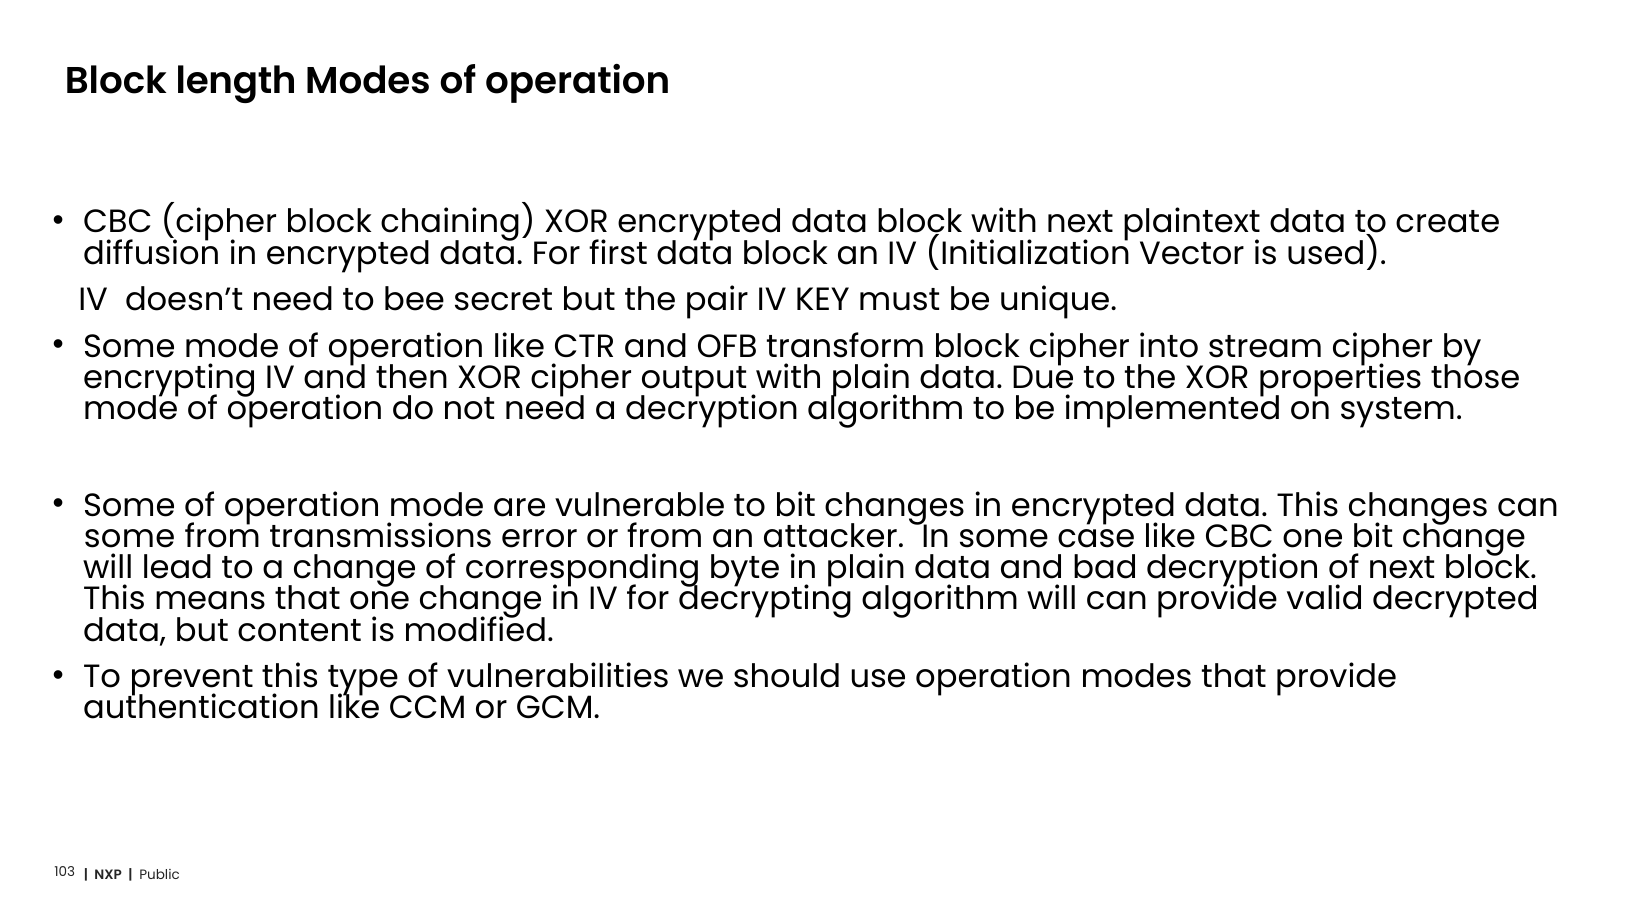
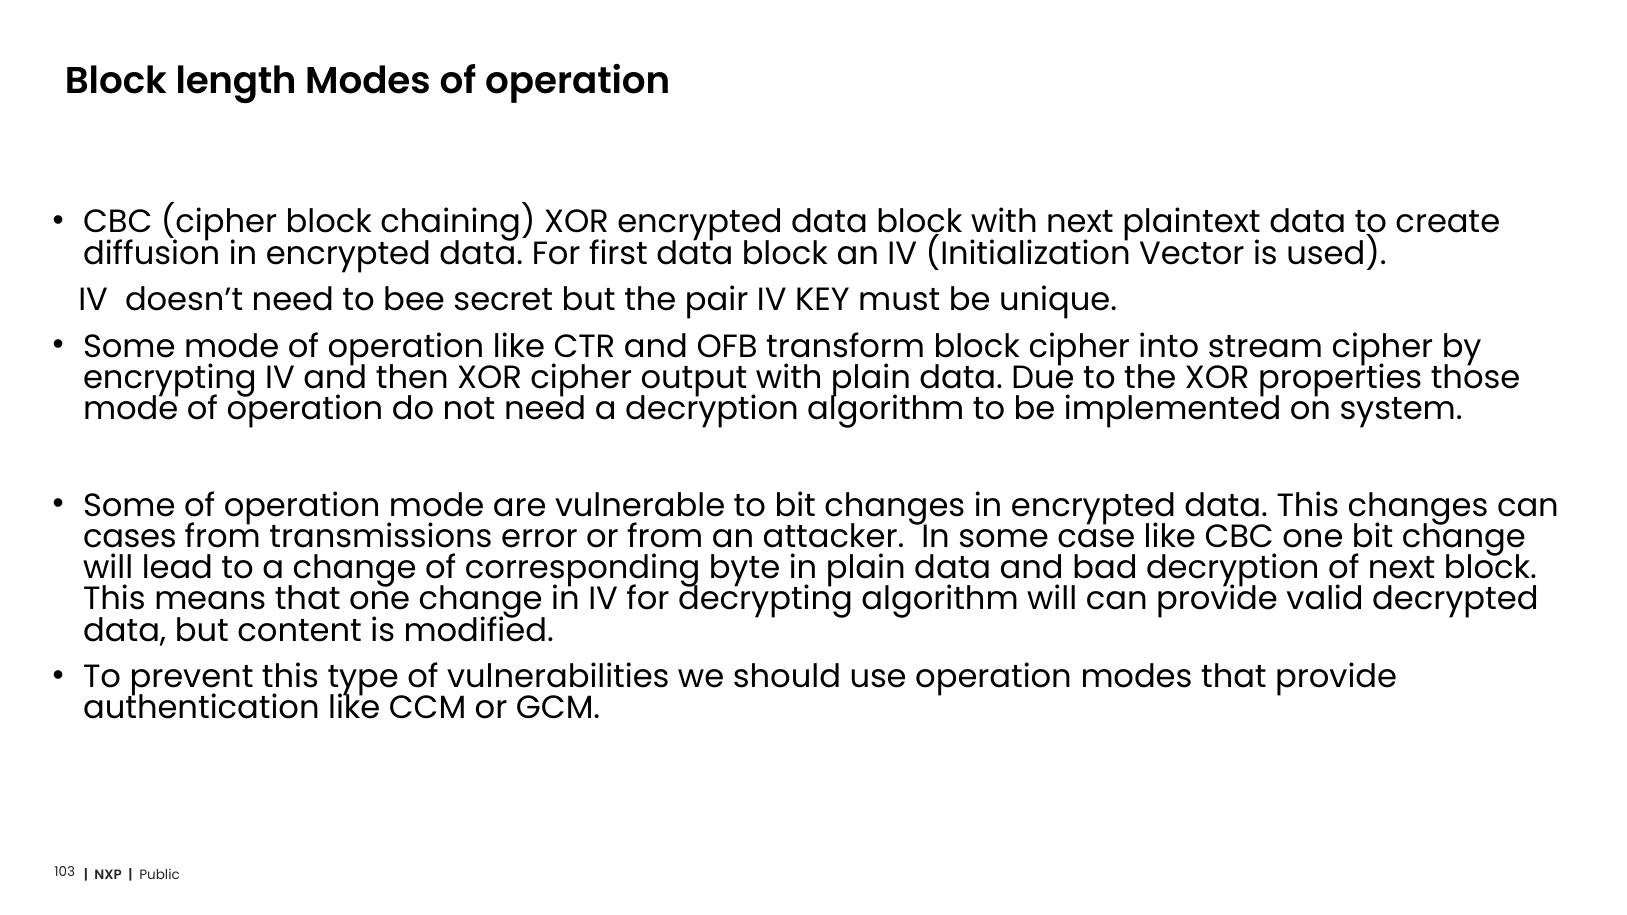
some at (130, 537): some -> cases
